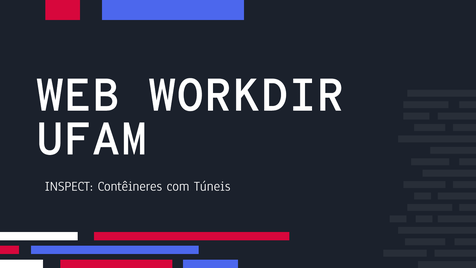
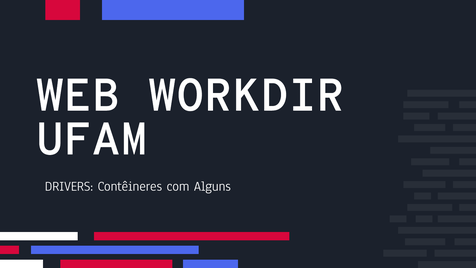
INSPECT: INSPECT -> DRIVERS
Túneis: Túneis -> Alguns
